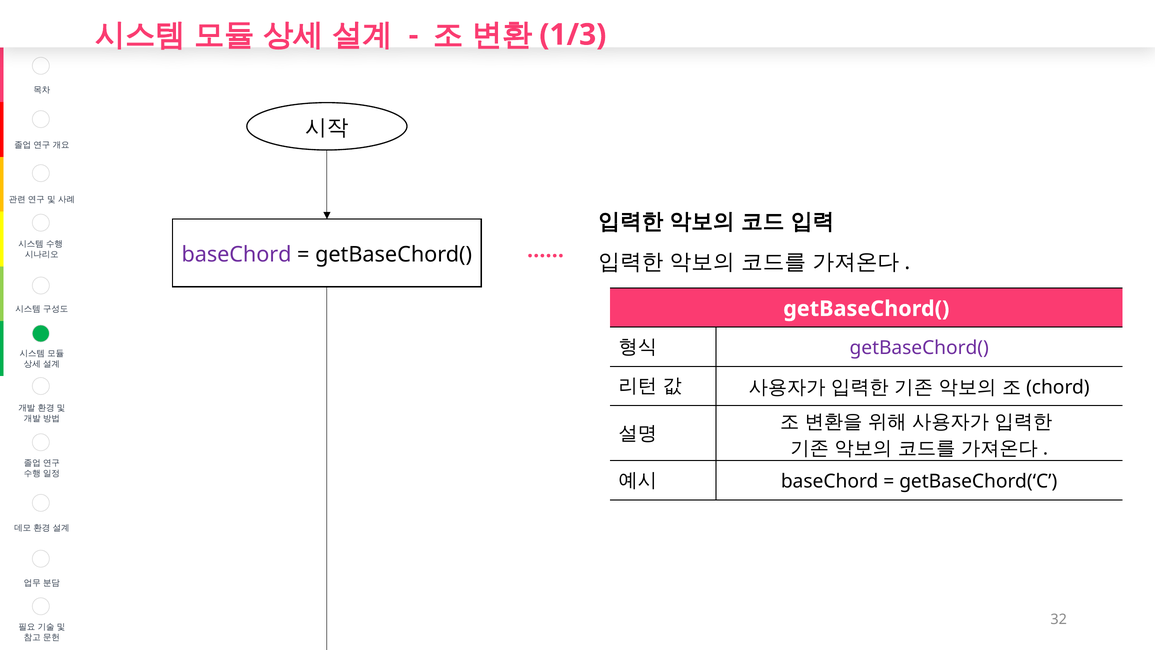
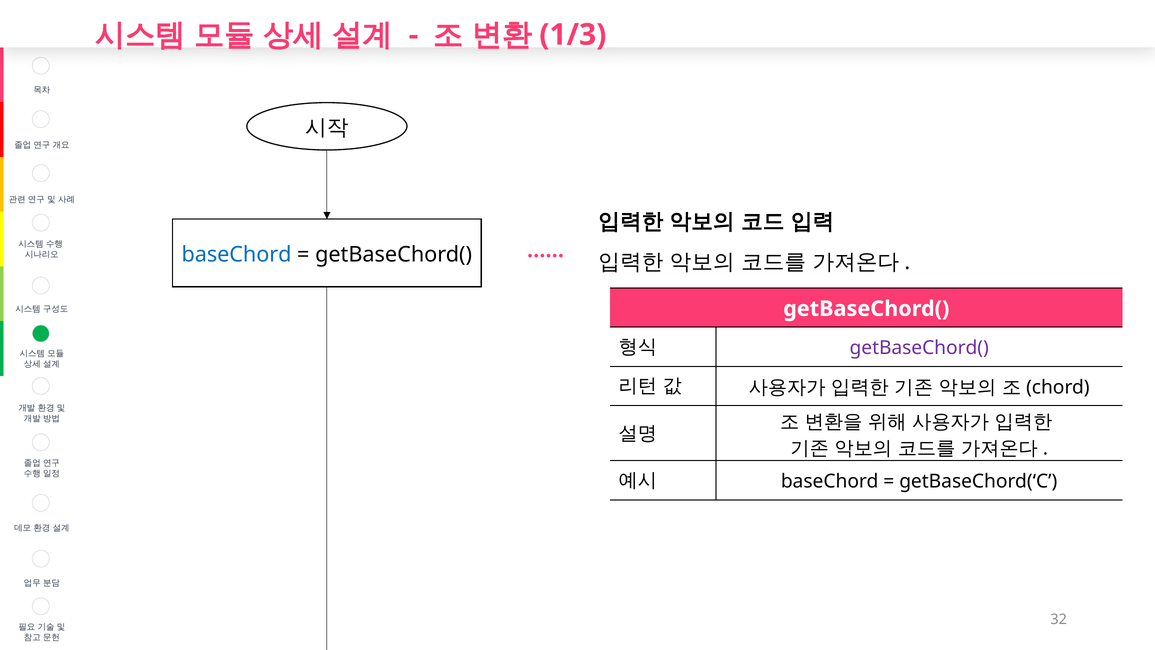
baseChord at (237, 254) colour: purple -> blue
